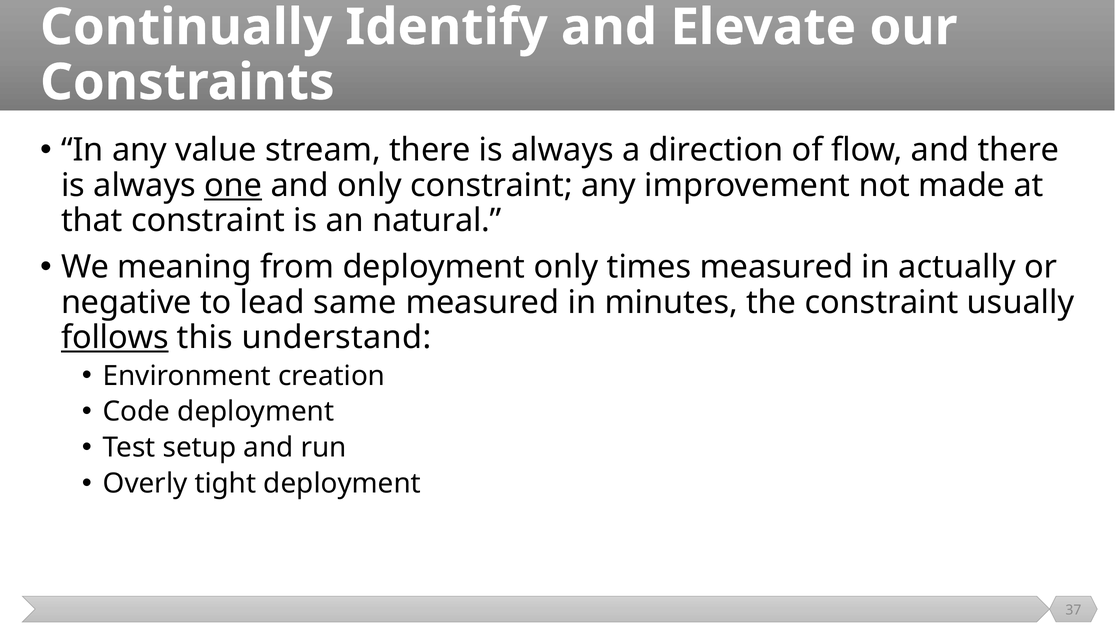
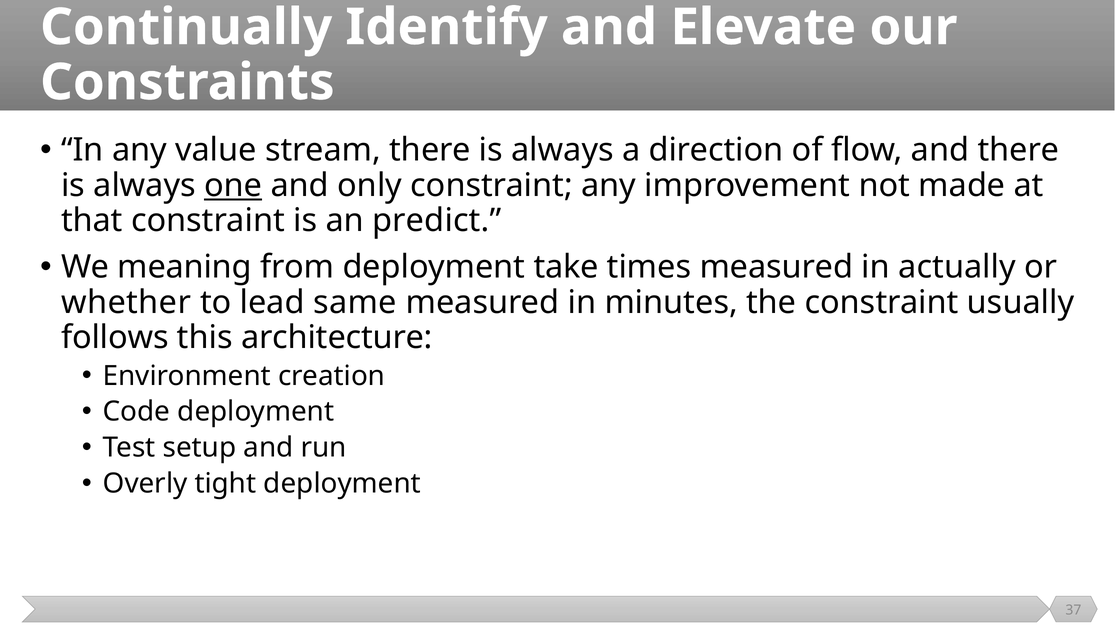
natural: natural -> predict
deployment only: only -> take
negative: negative -> whether
follows underline: present -> none
understand: understand -> architecture
